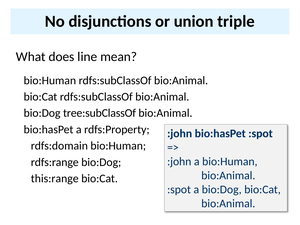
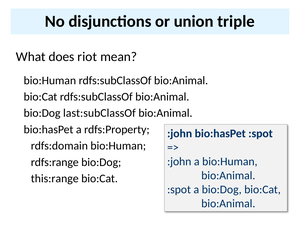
line: line -> riot
tree:subClassOf: tree:subClassOf -> last:subClassOf
